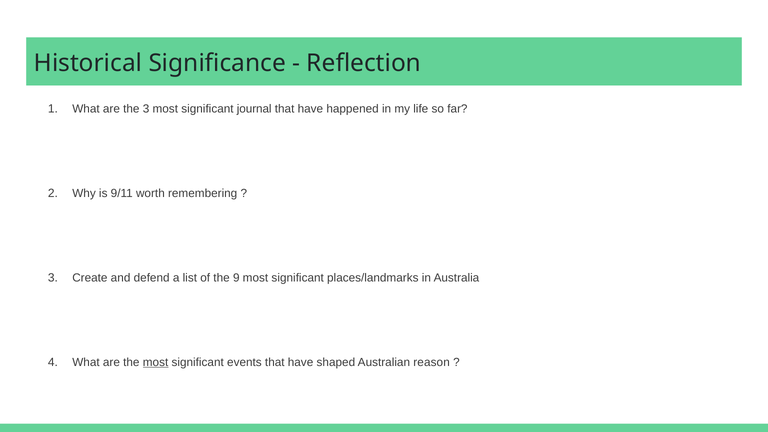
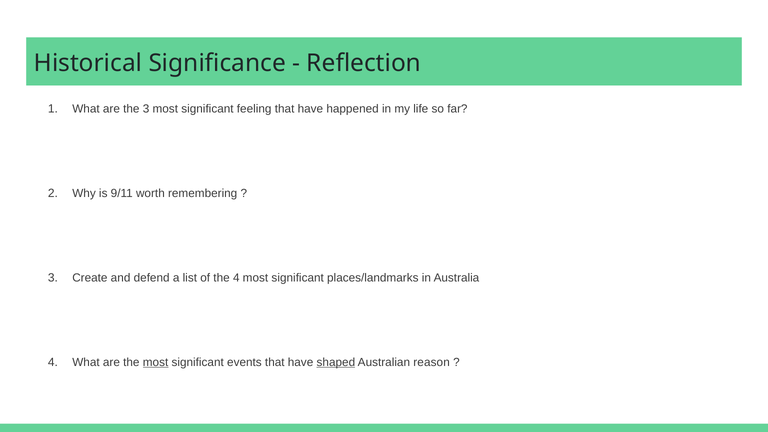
journal: journal -> feeling
the 9: 9 -> 4
shaped underline: none -> present
